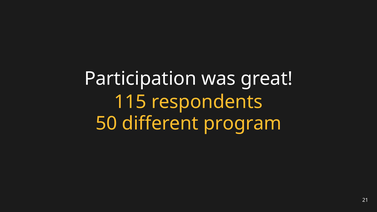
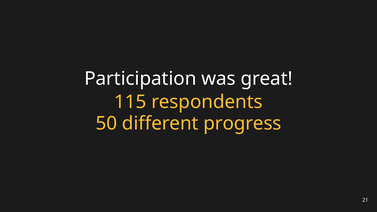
program: program -> progress
